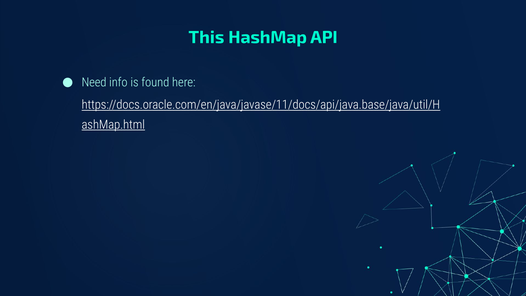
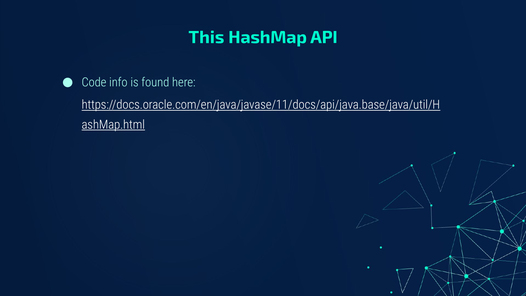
Need: Need -> Code
